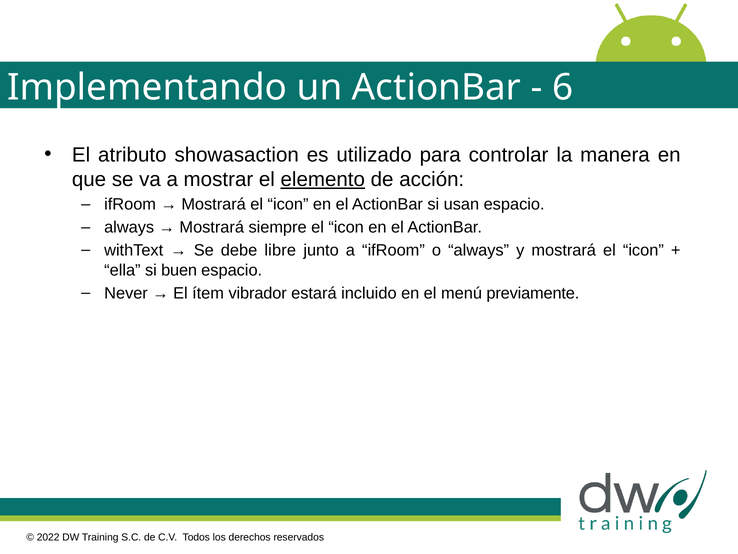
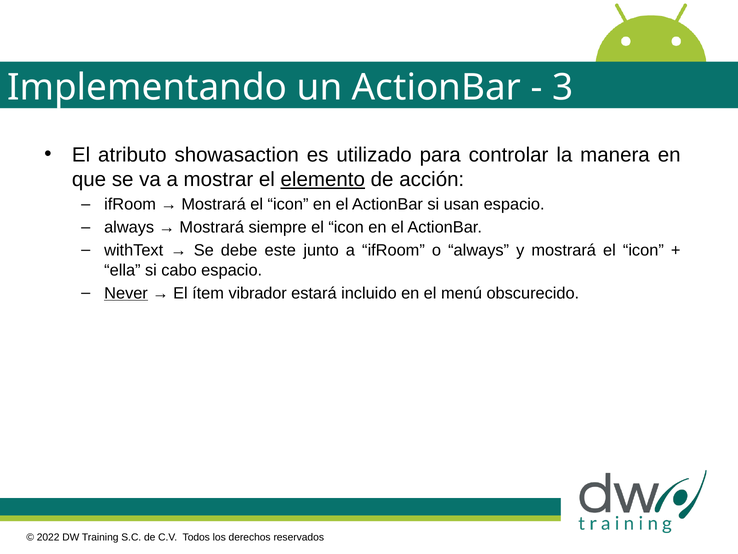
6: 6 -> 3
libre: libre -> este
buen: buen -> cabo
Never underline: none -> present
previamente: previamente -> obscurecido
